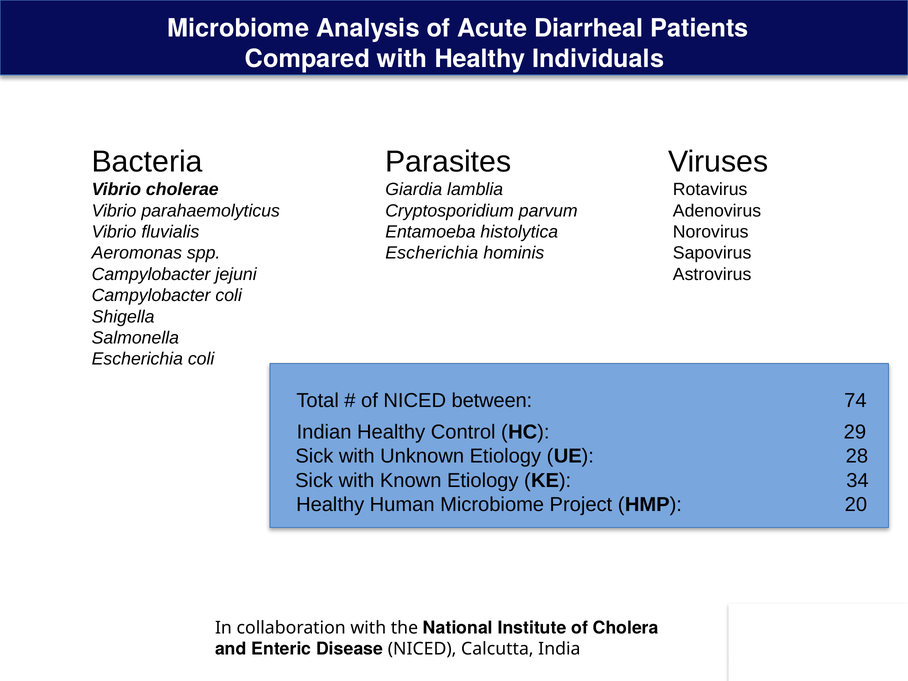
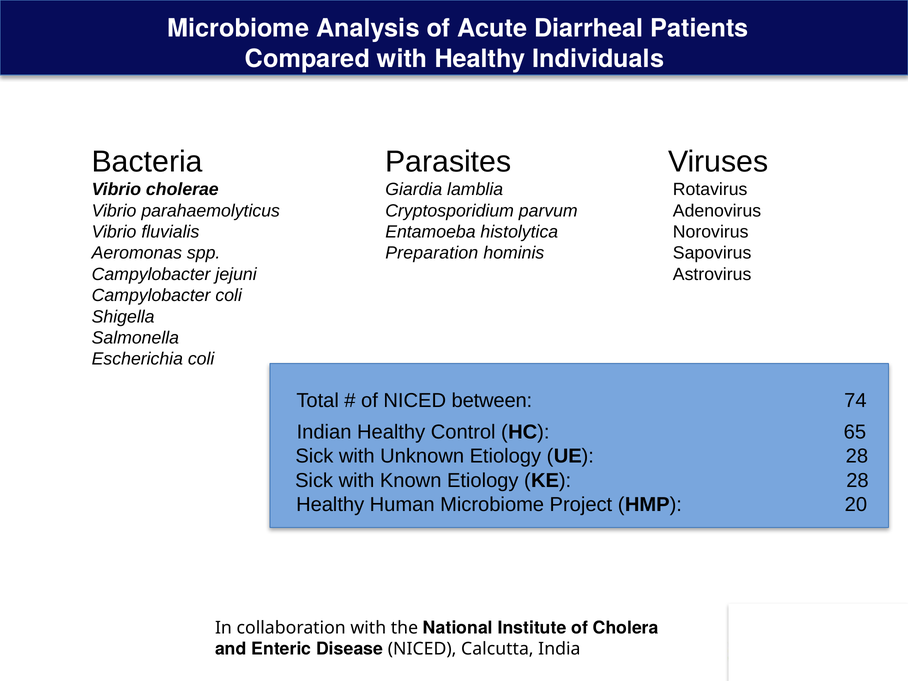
Escherichia at (432, 253): Escherichia -> Preparation
29: 29 -> 65
KE 34: 34 -> 28
